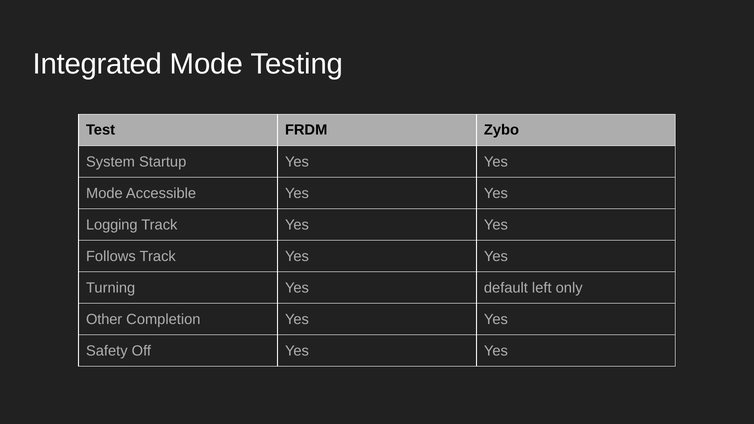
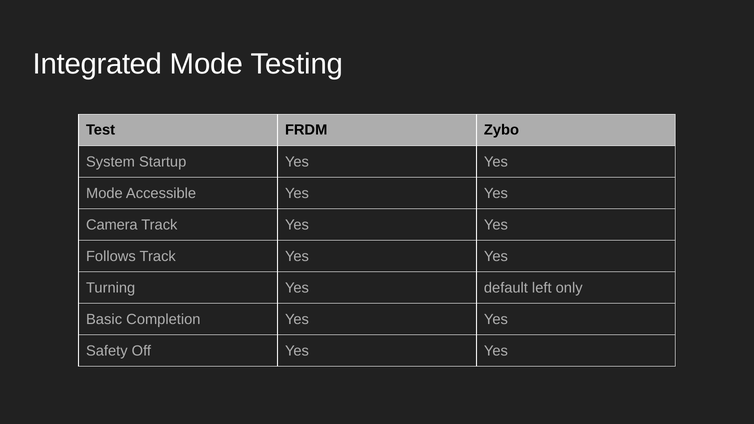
Logging: Logging -> Camera
Other: Other -> Basic
